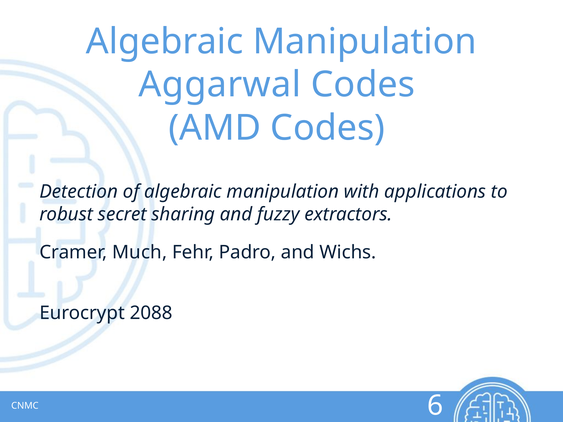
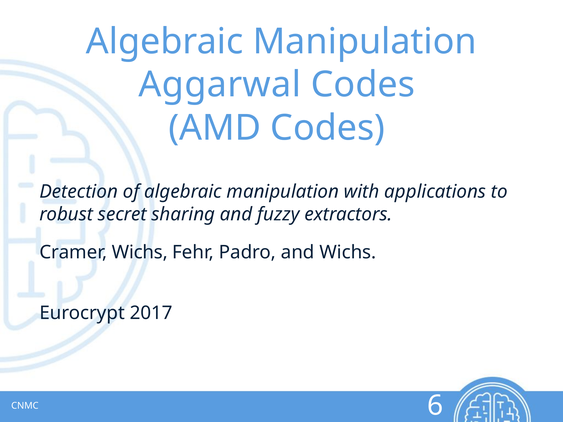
Cramer Much: Much -> Wichs
2088: 2088 -> 2017
